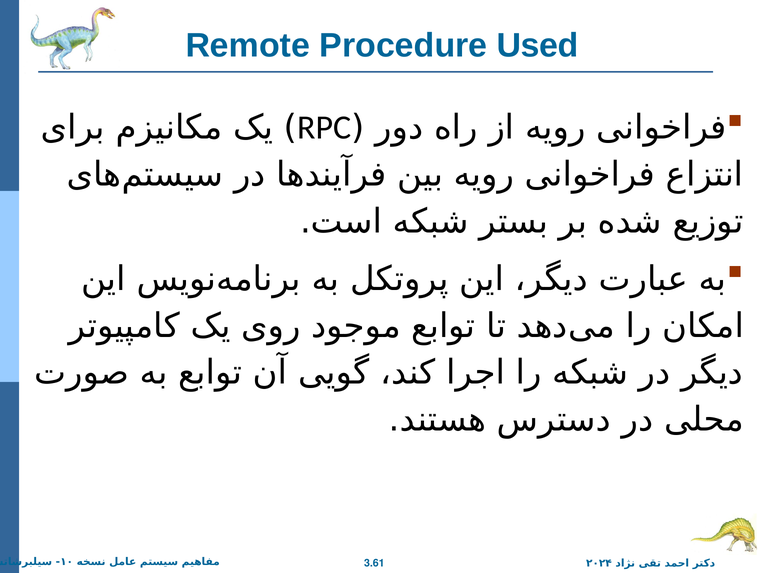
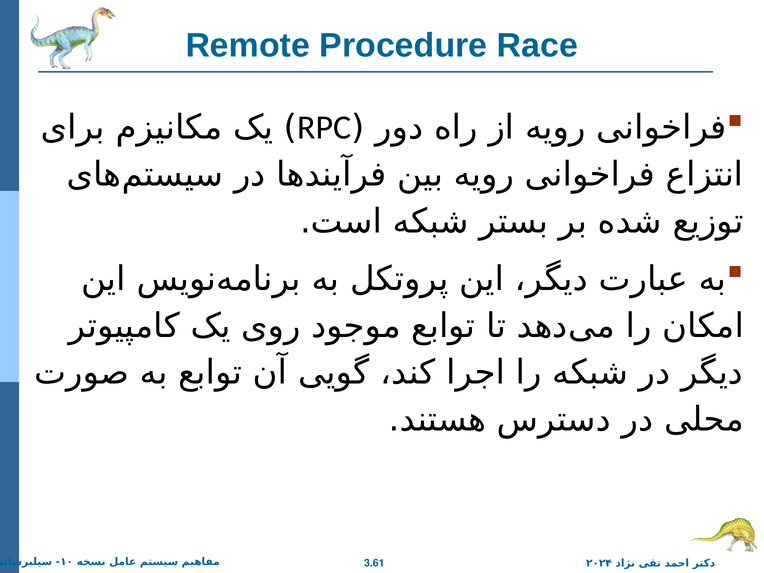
Used: Used -> Race
